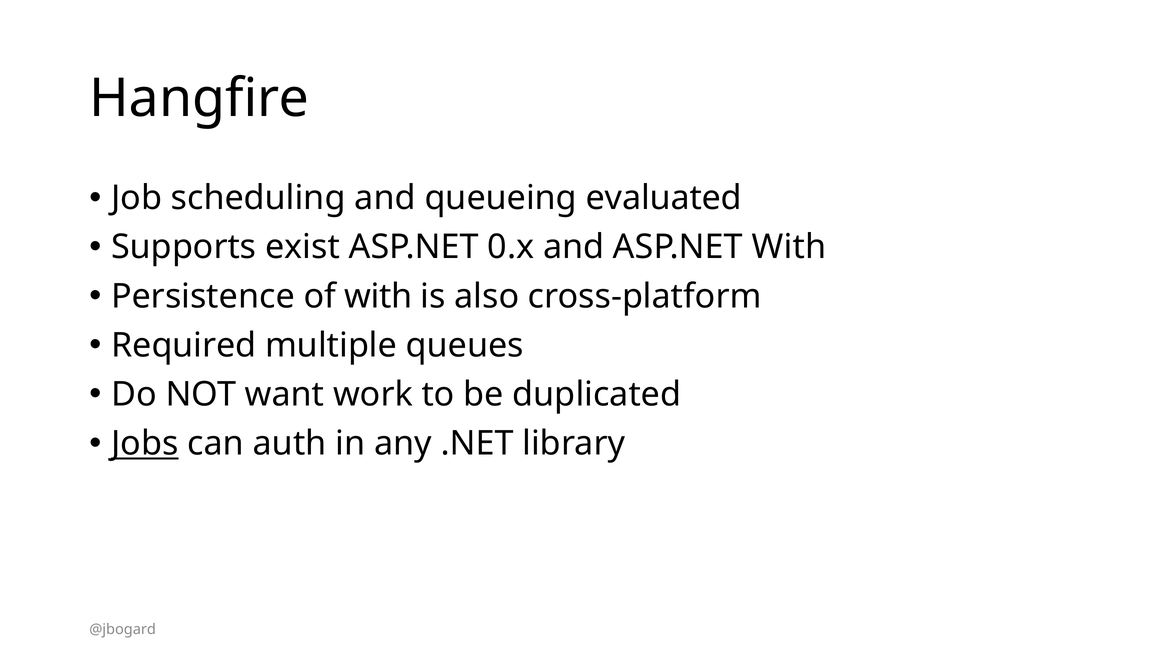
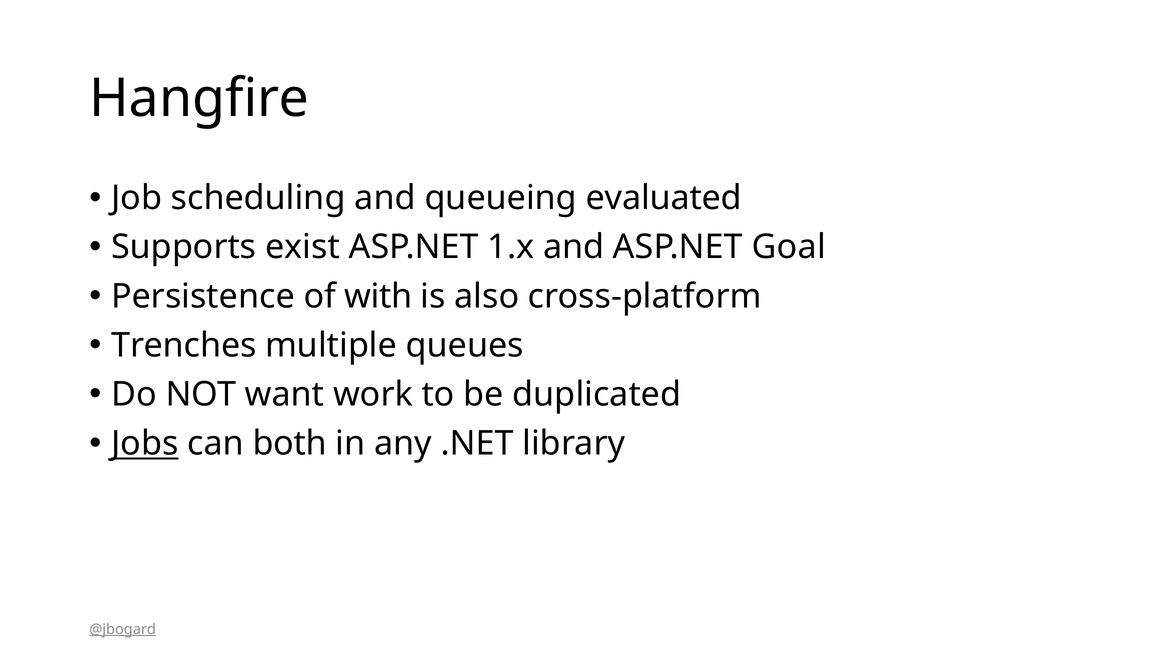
0.x: 0.x -> 1.x
ASP.NET With: With -> Goal
Required: Required -> Trenches
auth: auth -> both
@jbogard underline: none -> present
